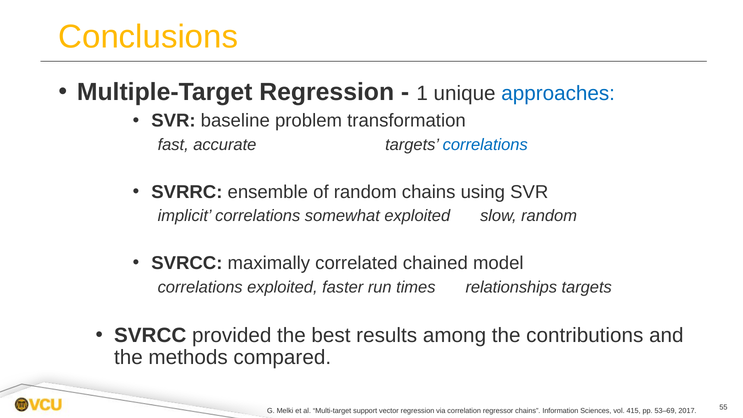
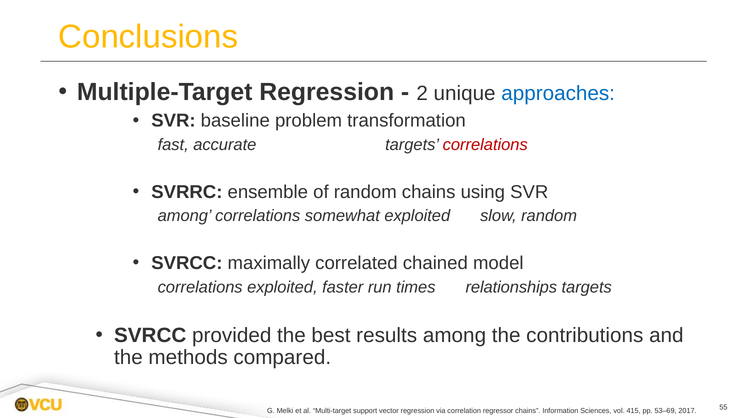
1: 1 -> 2
correlations at (485, 145) colour: blue -> red
implicit at (185, 216): implicit -> among
